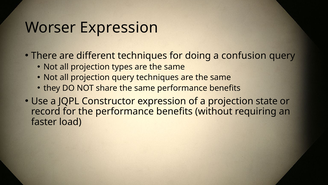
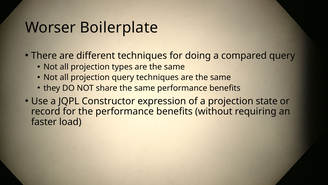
Worser Expression: Expression -> Boilerplate
confusion: confusion -> compared
